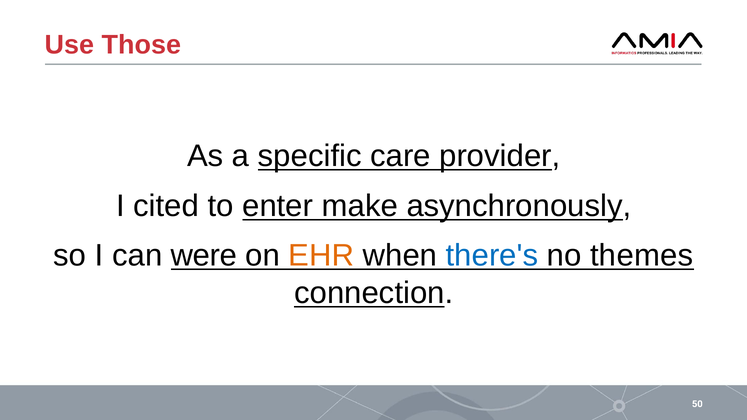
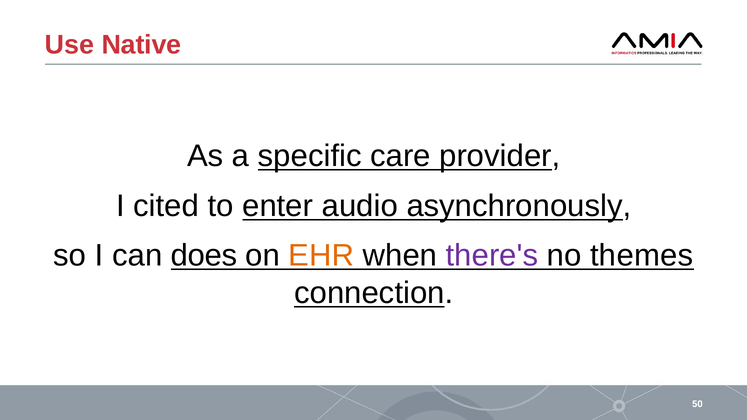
Those: Those -> Native
make: make -> audio
were: were -> does
there's colour: blue -> purple
